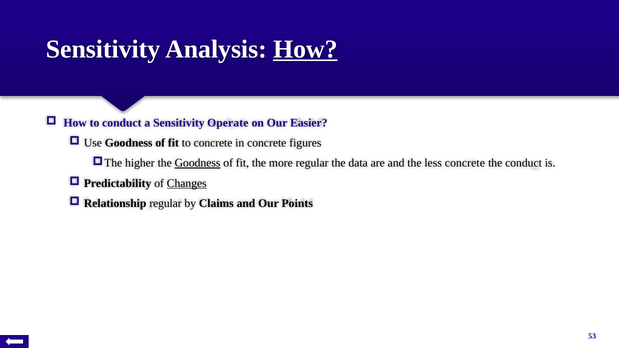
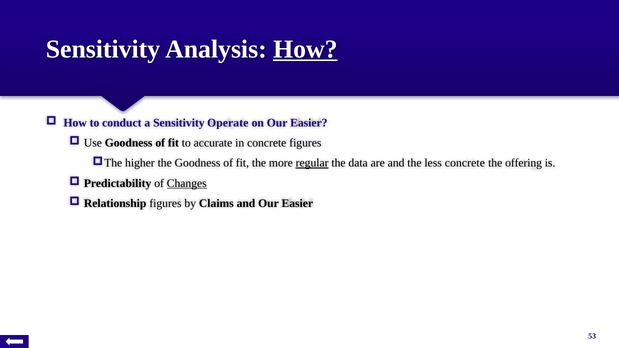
to concrete: concrete -> accurate
Goodness at (198, 163) underline: present -> none
regular at (312, 163) underline: none -> present
the conduct: conduct -> offering
Relationship regular: regular -> figures
and Our Points: Points -> Easier
